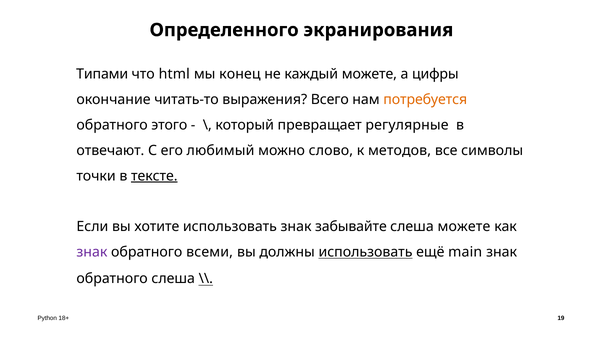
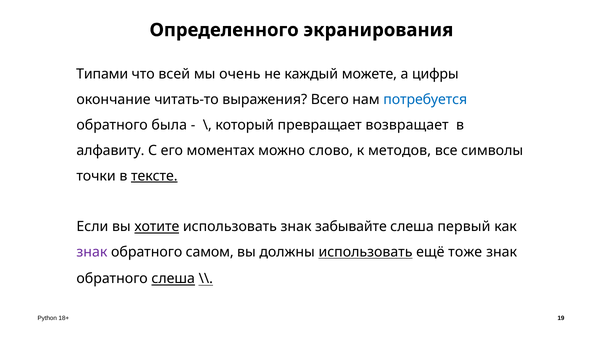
html: html -> всей
конец: конец -> очень
потребуется colour: orange -> blue
этого: этого -> была
регулярные: регулярные -> возвращает
отвечают: отвечают -> алфавиту
любимый: любимый -> моментах
хотите underline: none -> present
слеша можете: можете -> первый
всеми: всеми -> самом
main: main -> тоже
слеша at (173, 279) underline: none -> present
